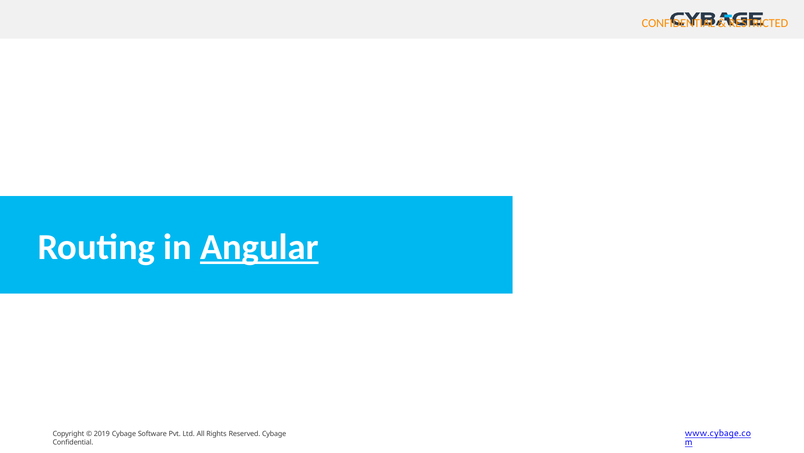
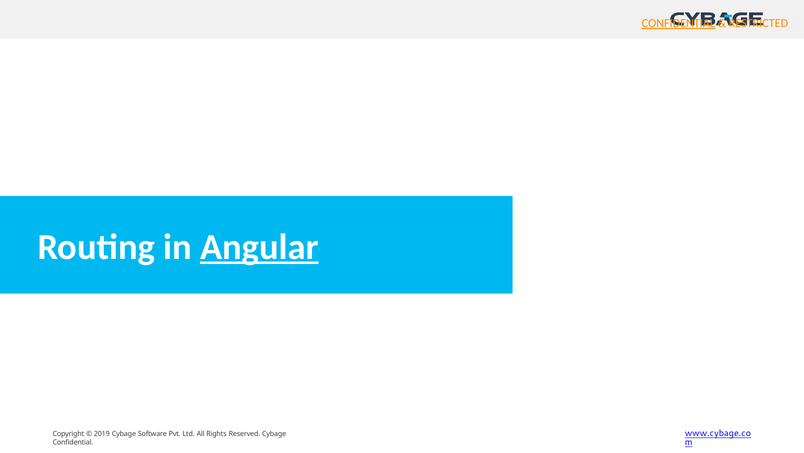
CONFIDENTIAL at (678, 23) underline: none -> present
